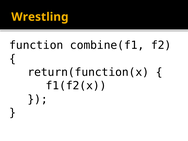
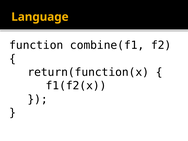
Wrestling: Wrestling -> Language
